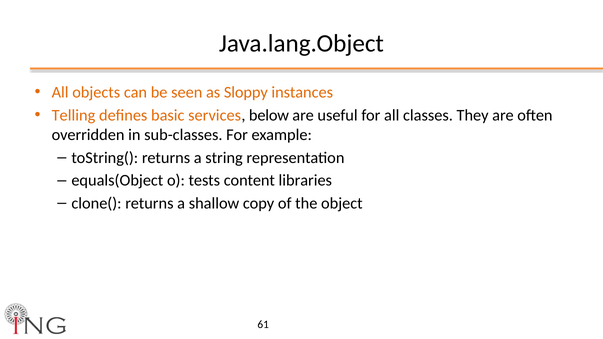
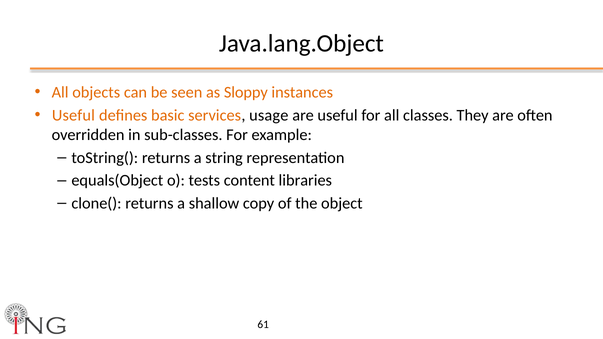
Telling at (73, 115): Telling -> Useful
below: below -> usage
